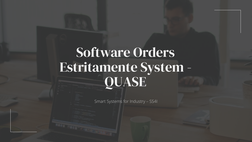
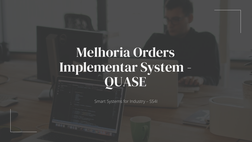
Software: Software -> Melhoria
Estritamente: Estritamente -> Implementar
